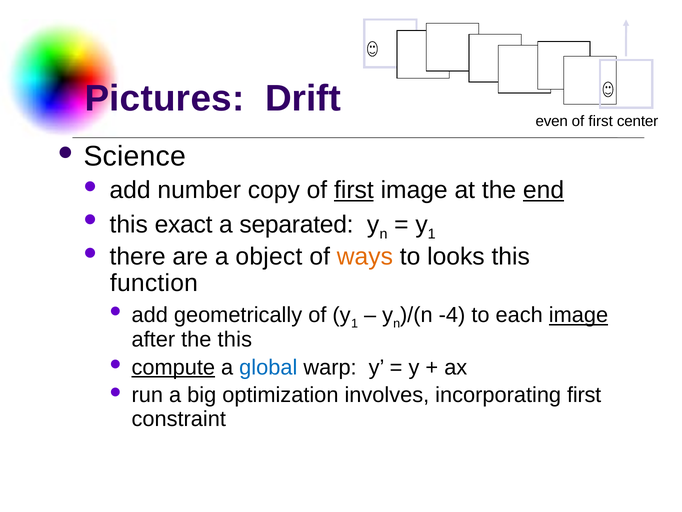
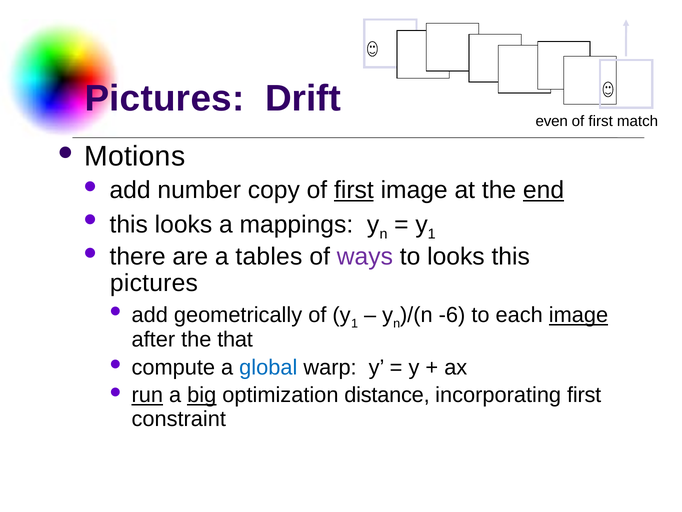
center: center -> match
Science: Science -> Motions
this exact: exact -> looks
separated: separated -> mappings
object: object -> tables
ways colour: orange -> purple
function at (154, 283): function -> pictures
-4: -4 -> -6
the this: this -> that
compute underline: present -> none
run underline: none -> present
big underline: none -> present
involves: involves -> distance
